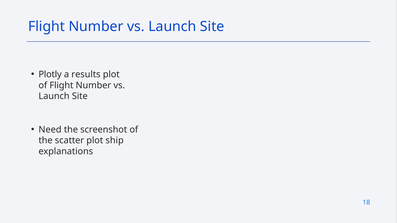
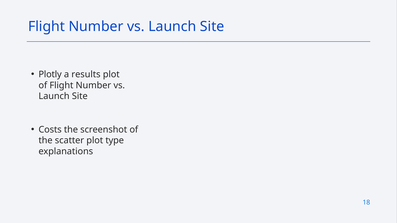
Need: Need -> Costs
ship: ship -> type
